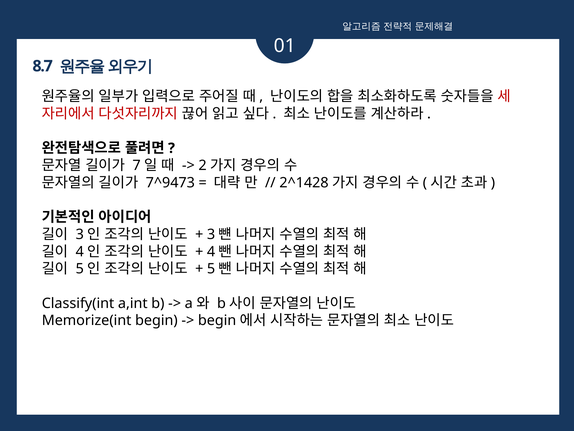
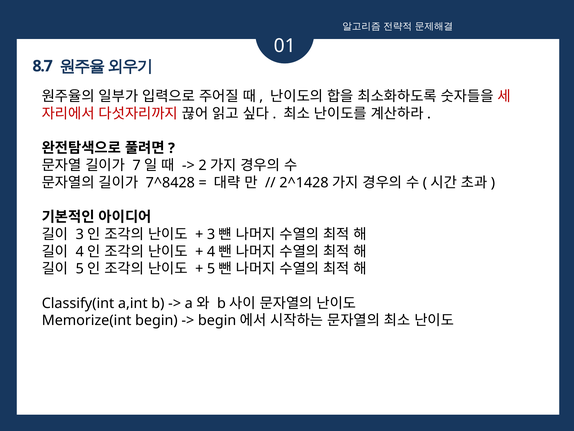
7^9473: 7^9473 -> 7^8428
